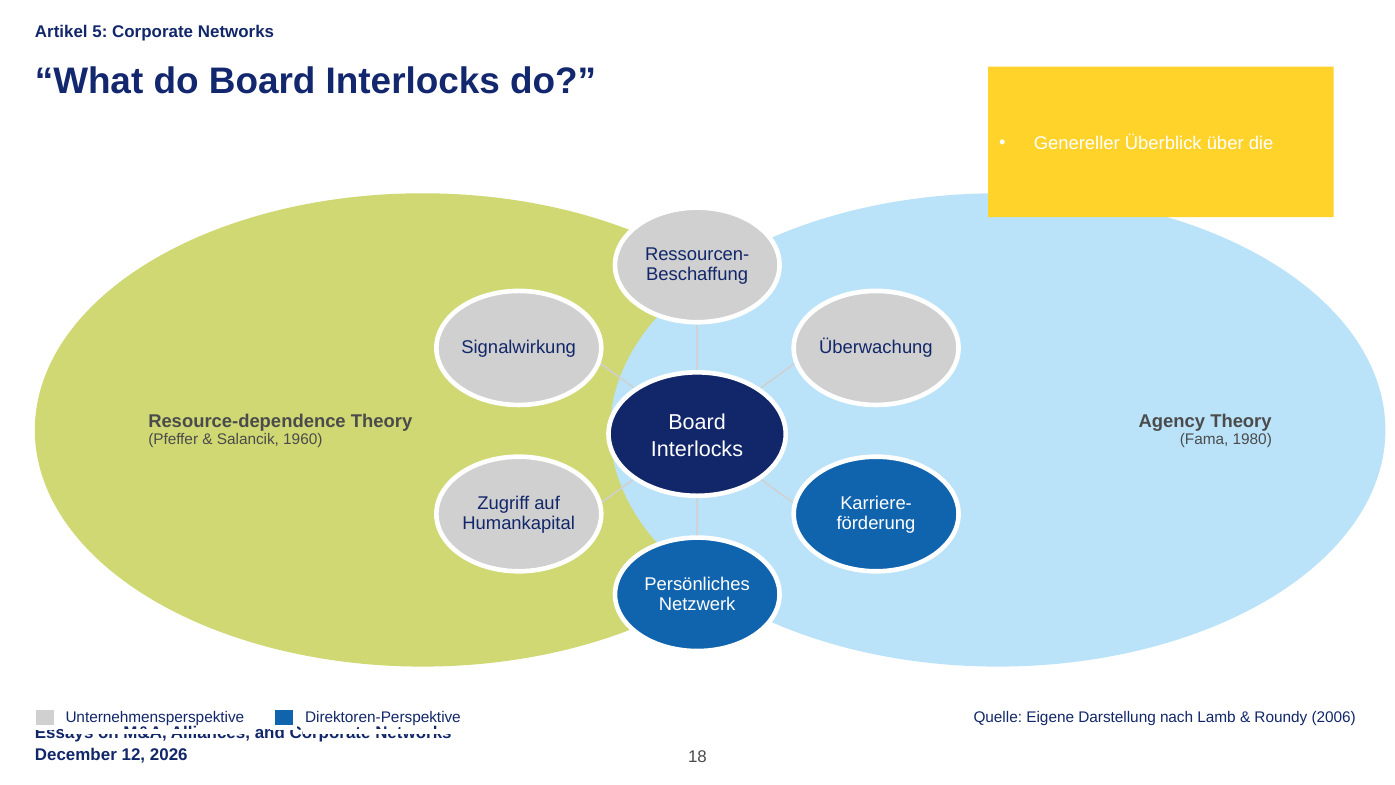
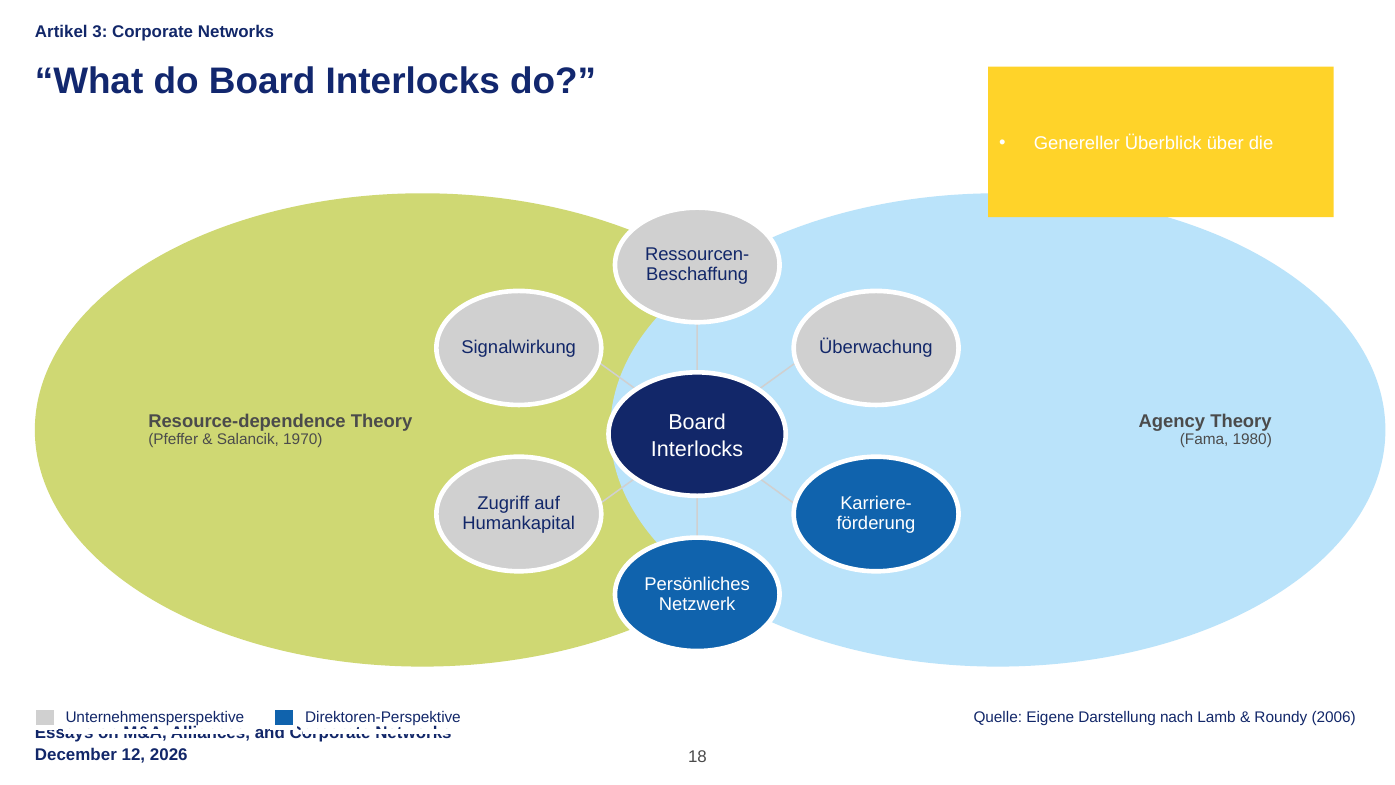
5: 5 -> 3
1960: 1960 -> 1970
